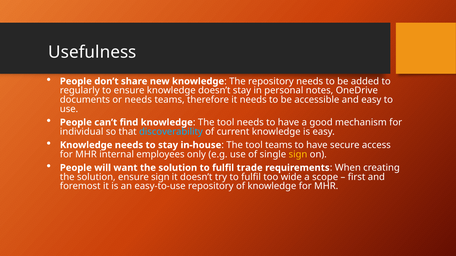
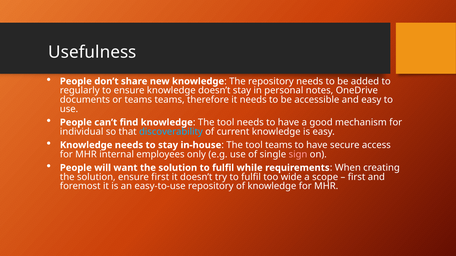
or needs: needs -> teams
sign at (298, 155) colour: yellow -> pink
trade: trade -> while
ensure sign: sign -> first
